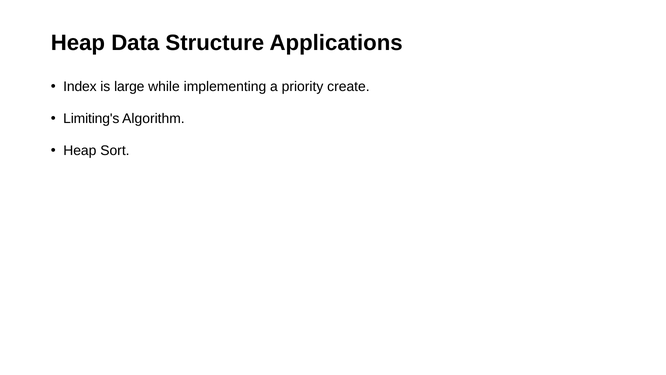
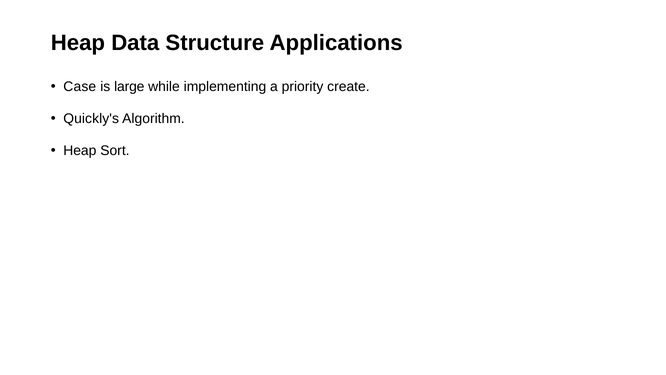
Index: Index -> Case
Limiting's: Limiting's -> Quickly's
